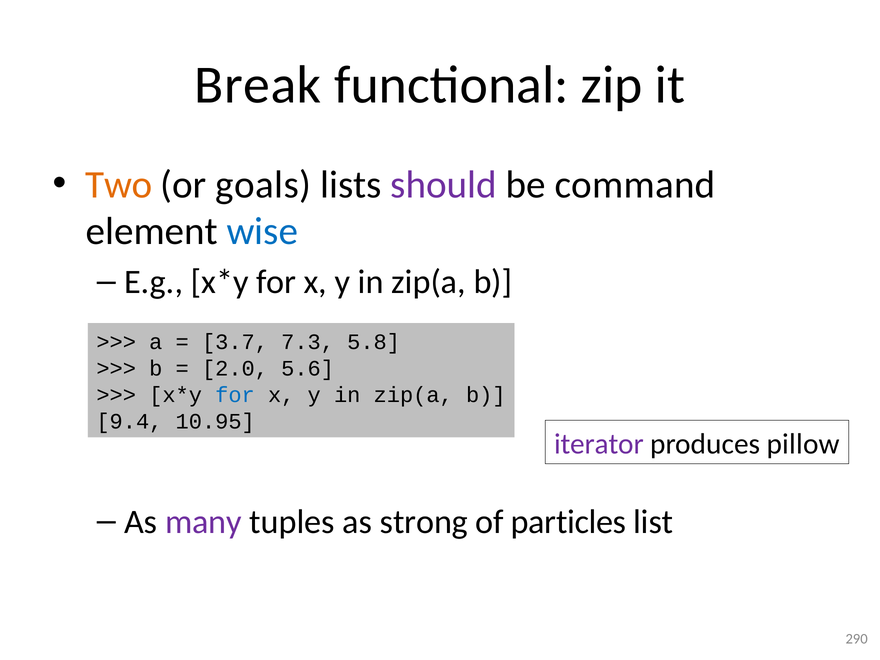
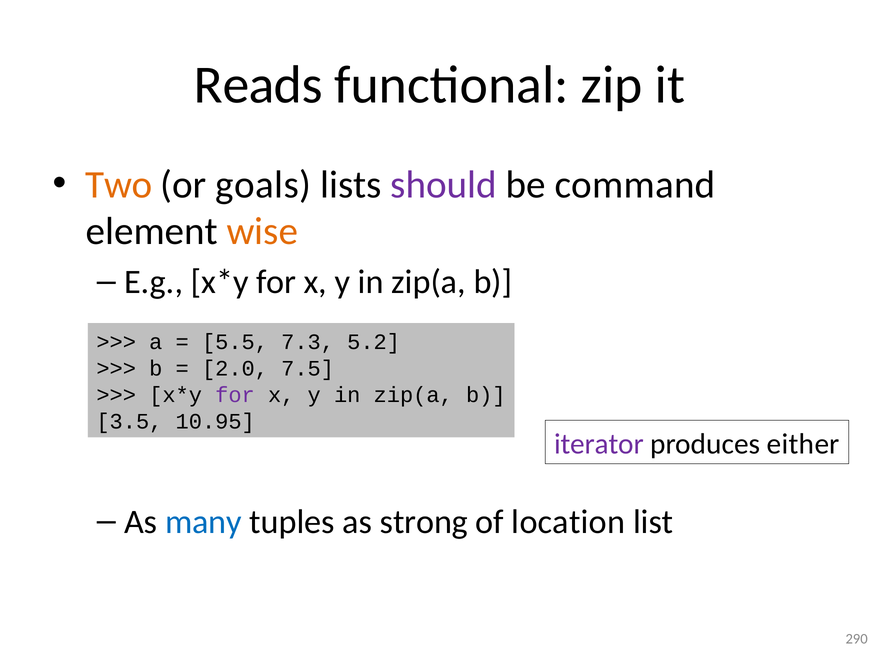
Break: Break -> Reads
wise colour: blue -> orange
3.7: 3.7 -> 5.5
5.8: 5.8 -> 5.2
5.6: 5.6 -> 7.5
for at (235, 395) colour: blue -> purple
9.4: 9.4 -> 3.5
pillow: pillow -> either
many colour: purple -> blue
particles: particles -> location
